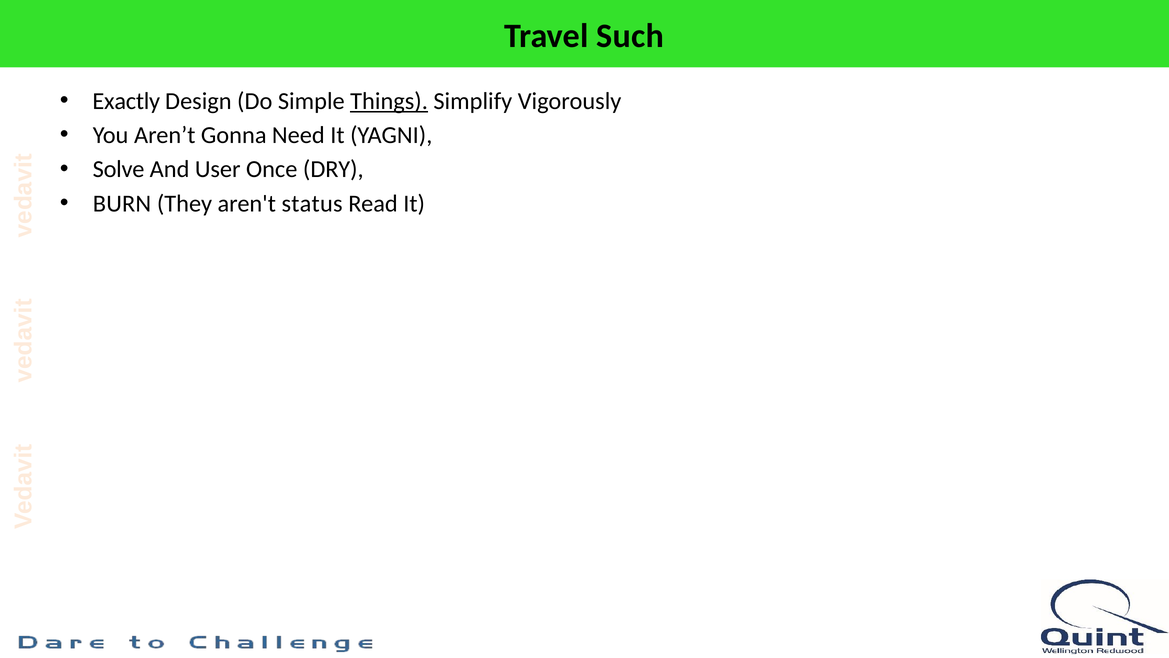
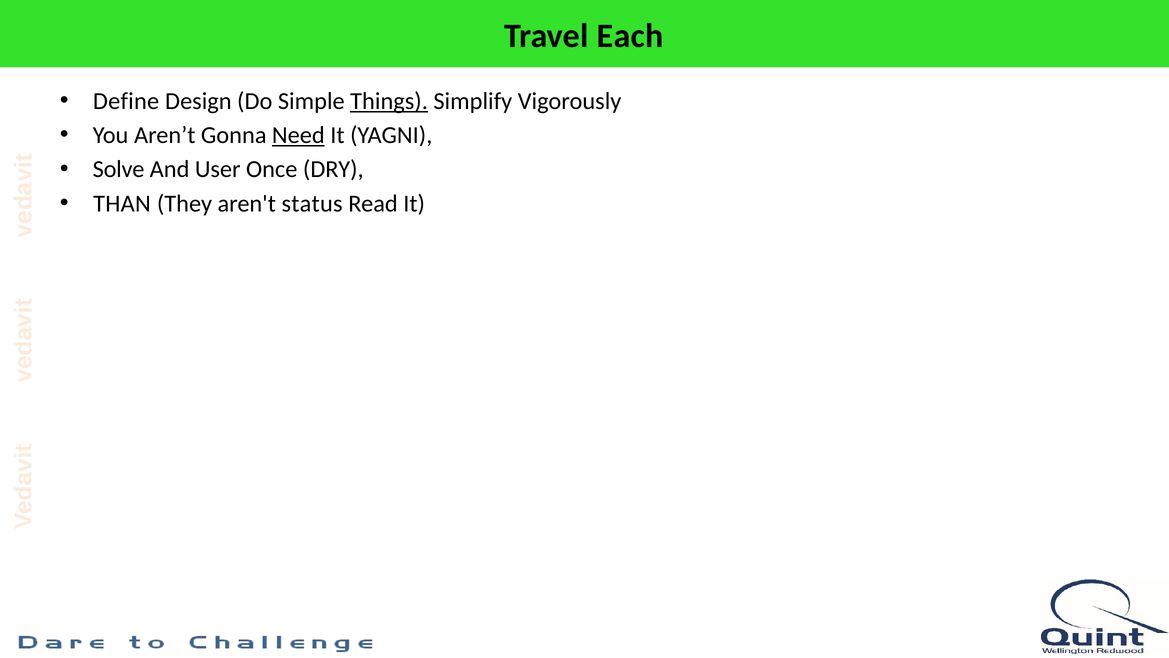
Such: Such -> Each
Exactly: Exactly -> Define
Need underline: none -> present
BURN: BURN -> THAN
